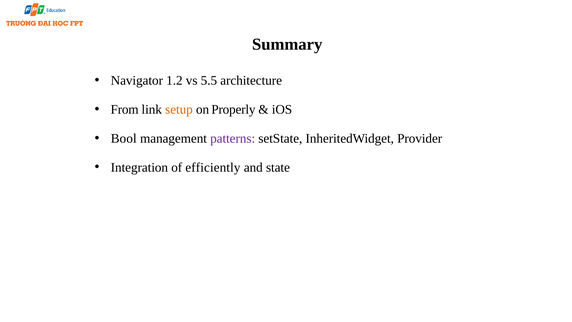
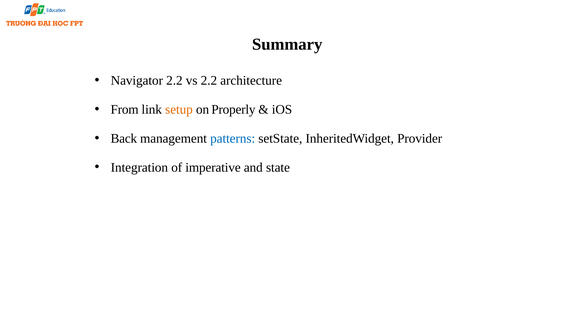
Navigator 1.2: 1.2 -> 2.2
vs 5.5: 5.5 -> 2.2
Bool: Bool -> Back
patterns colour: purple -> blue
efficiently: efficiently -> imperative
